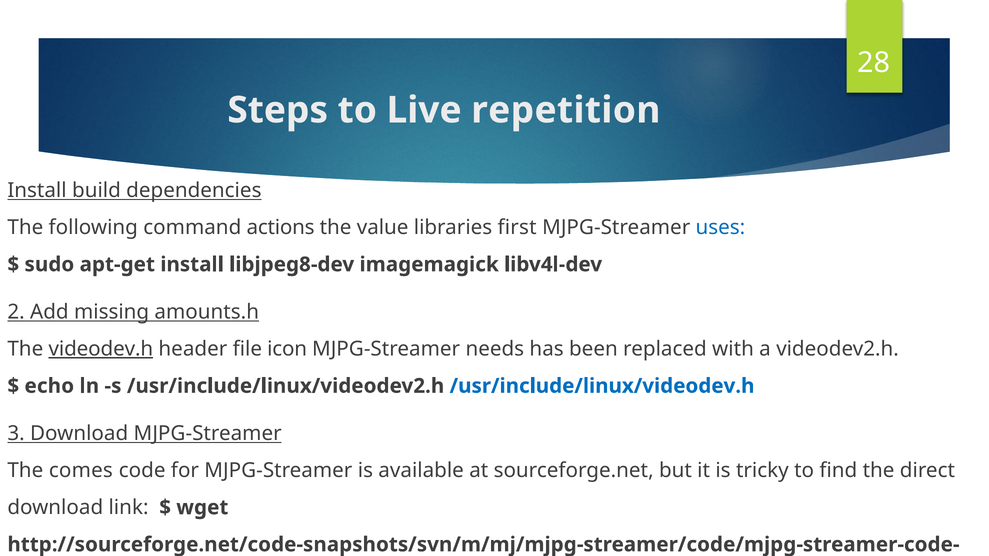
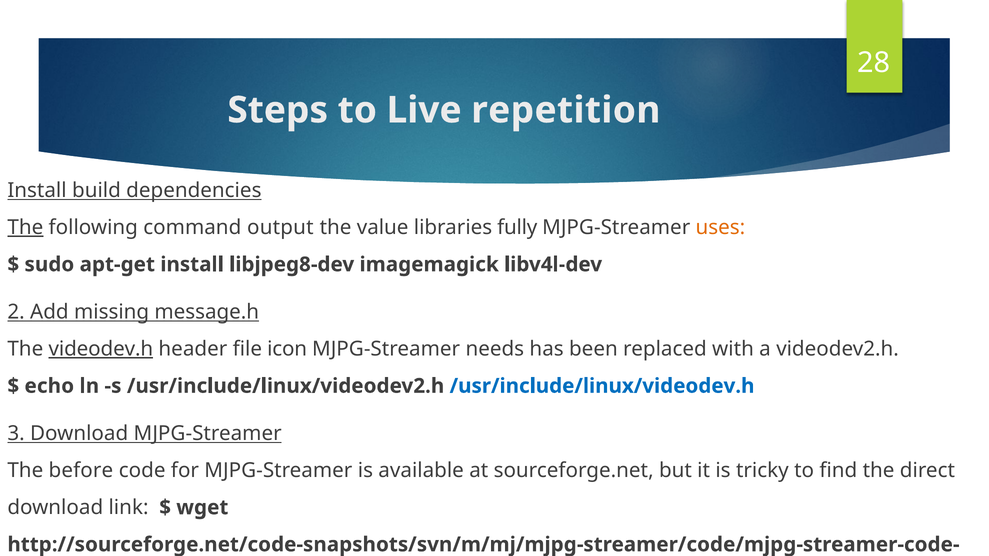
The at (25, 228) underline: none -> present
actions: actions -> output
first: first -> fully
uses colour: blue -> orange
amounts.h: amounts.h -> message.h
comes: comes -> before
